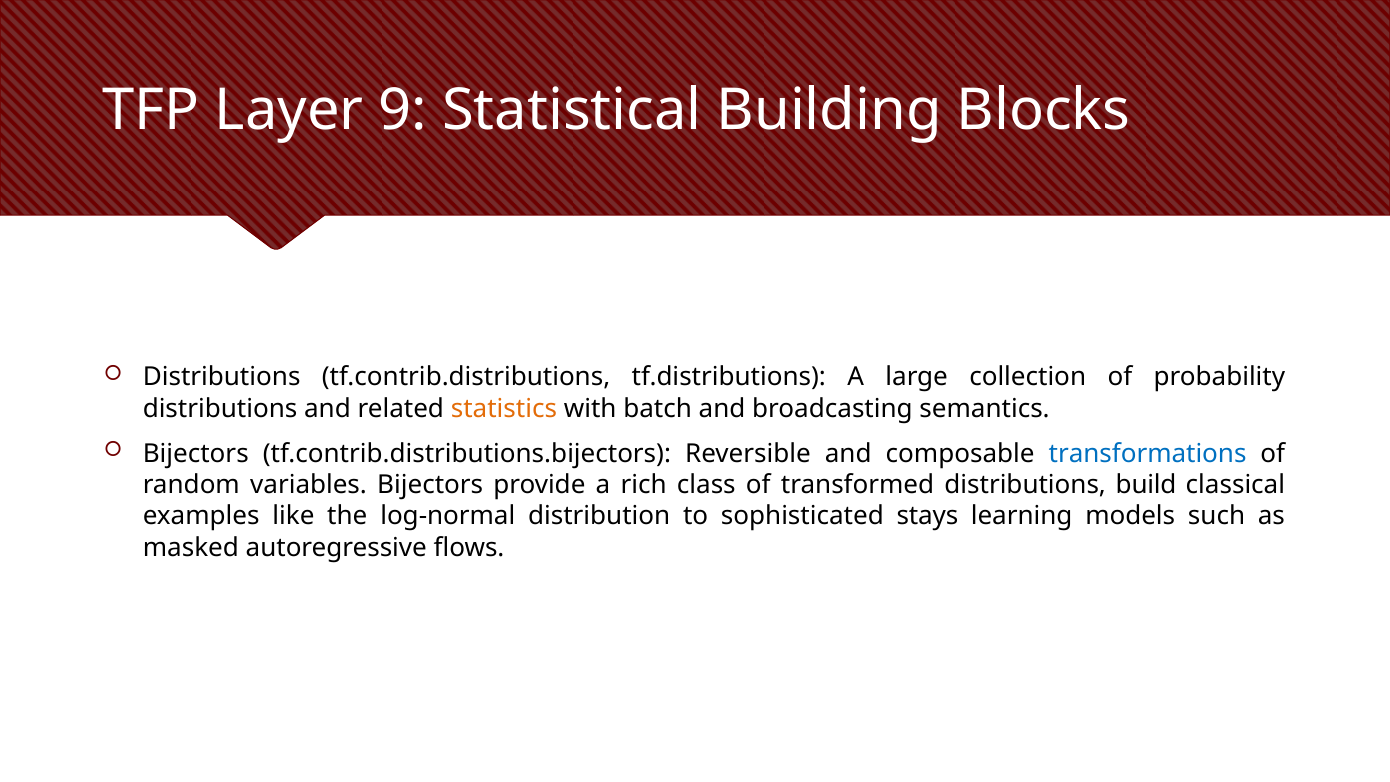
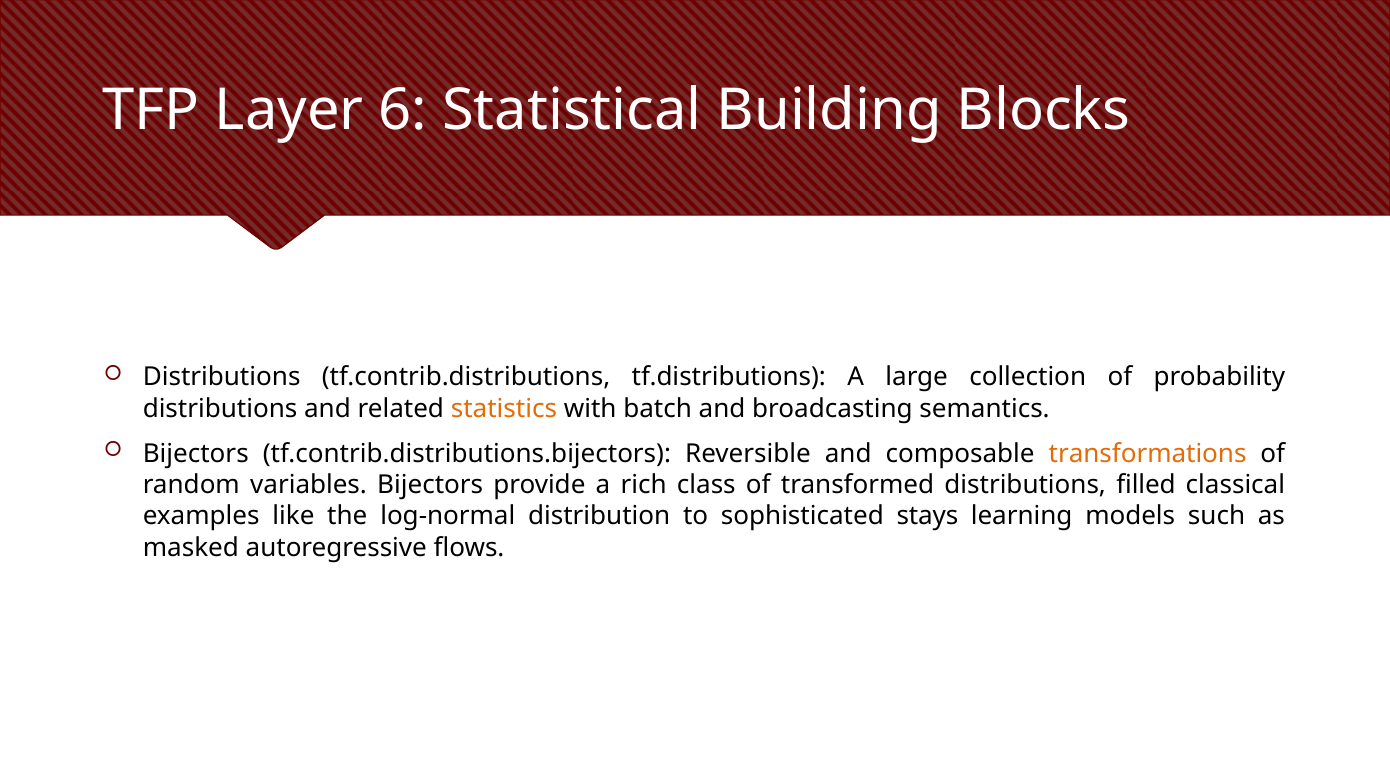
9: 9 -> 6
transformations colour: blue -> orange
build: build -> filled
